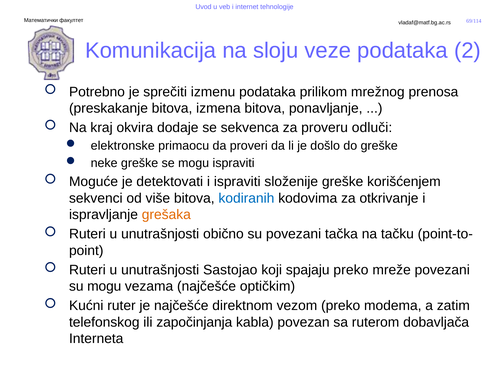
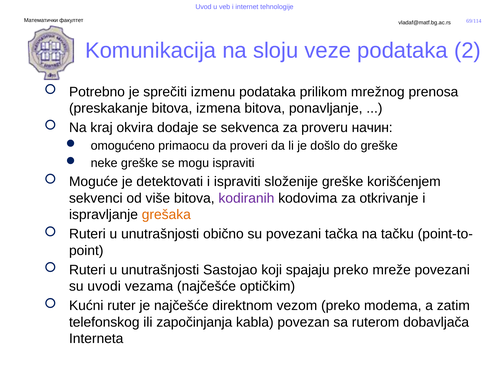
odluči: odluči -> начин
elektronske: elektronske -> omogućeno
kodiranih colour: blue -> purple
su mogu: mogu -> uvodi
